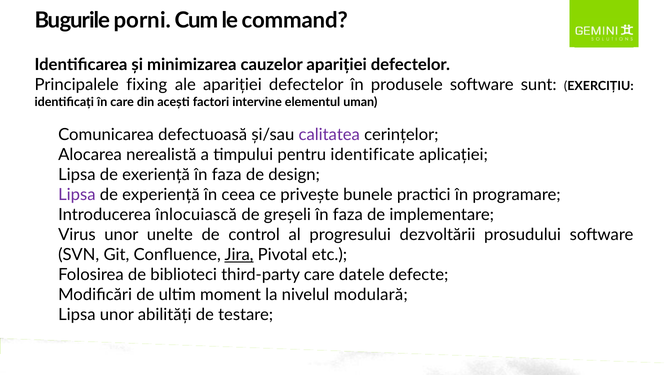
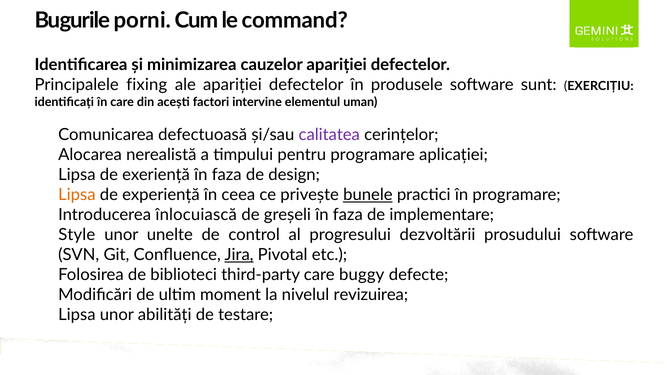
pentru identificate: identificate -> programare
Lipsa at (77, 195) colour: purple -> orange
bunele underline: none -> present
Virus: Virus -> Style
datele: datele -> buggy
modulară: modulară -> revizuirea
